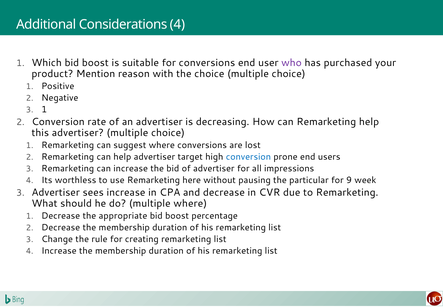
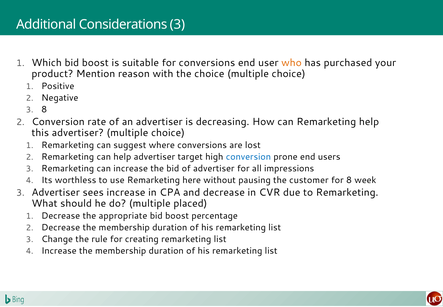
Considerations 4: 4 -> 3
who colour: purple -> orange
1 at (44, 109): 1 -> 8
particular: particular -> customer
for 9: 9 -> 8
multiple where: where -> placed
